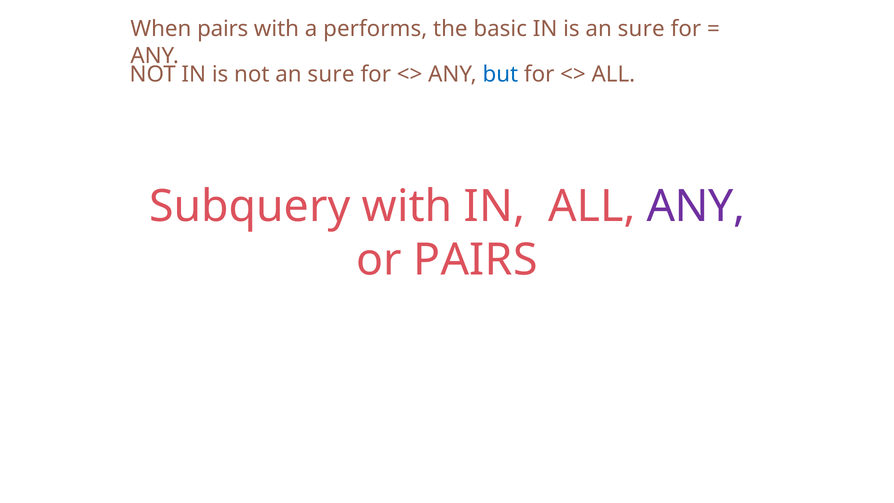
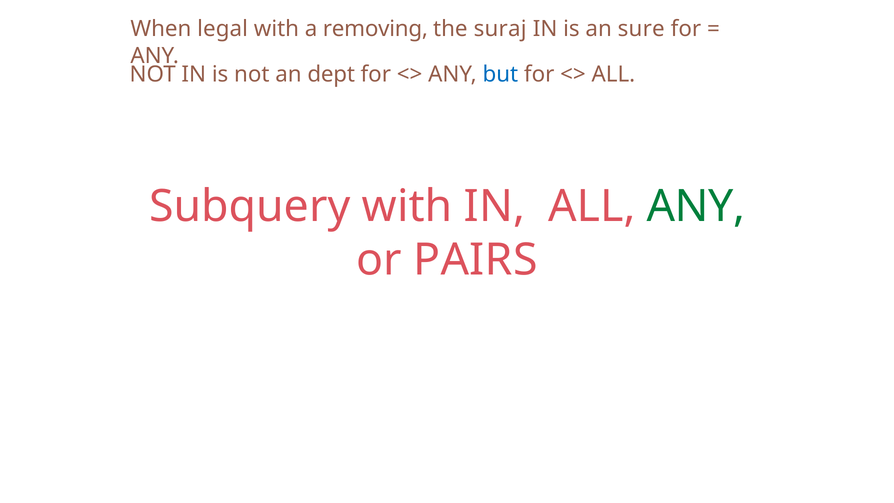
When pairs: pairs -> legal
performs: performs -> removing
basic: basic -> suraj
not an sure: sure -> dept
ANY at (696, 206) colour: purple -> green
